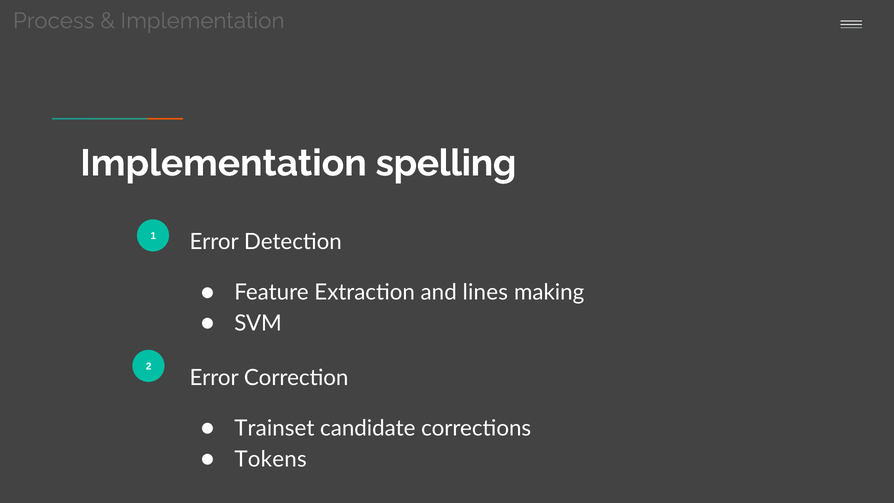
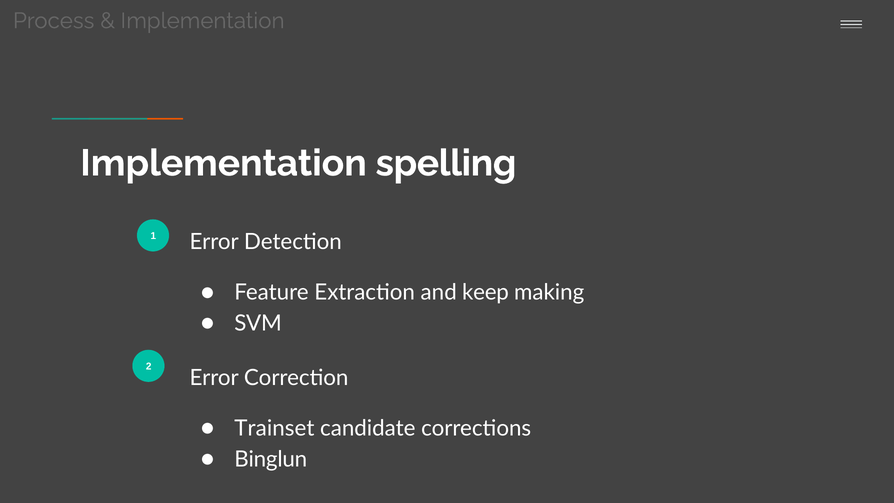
lines: lines -> keep
Tokens: Tokens -> Binglun
